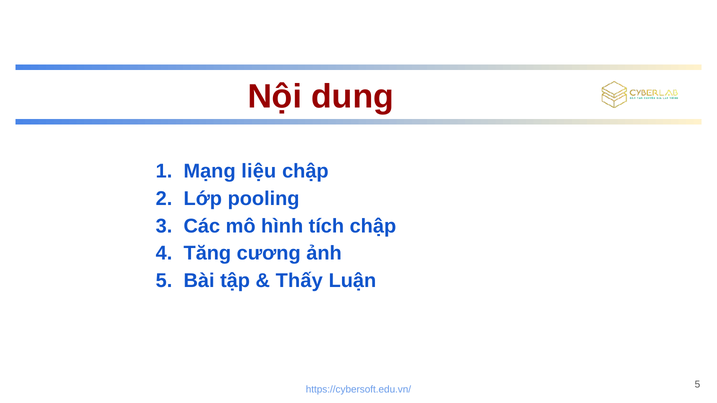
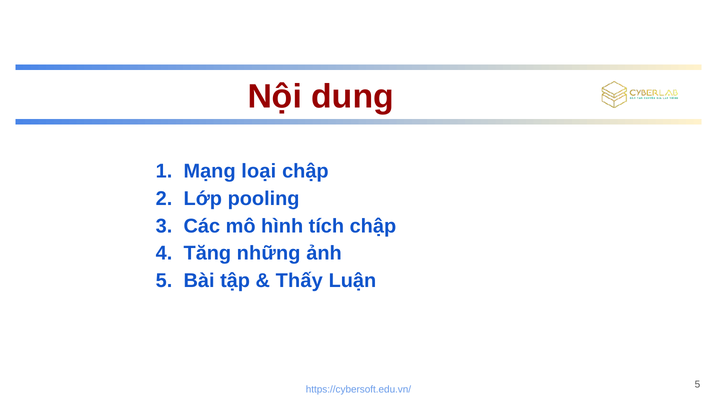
liệu: liệu -> loại
cương: cương -> những
